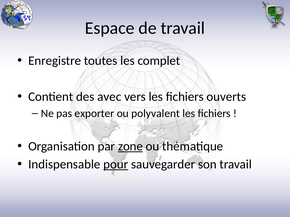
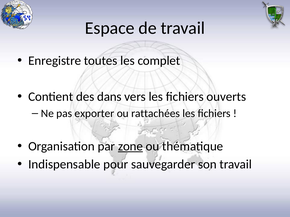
avec: avec -> dans
polyvalent: polyvalent -> rattachées
pour underline: present -> none
